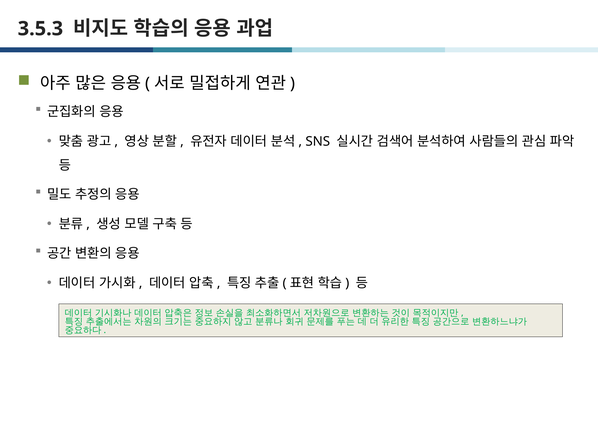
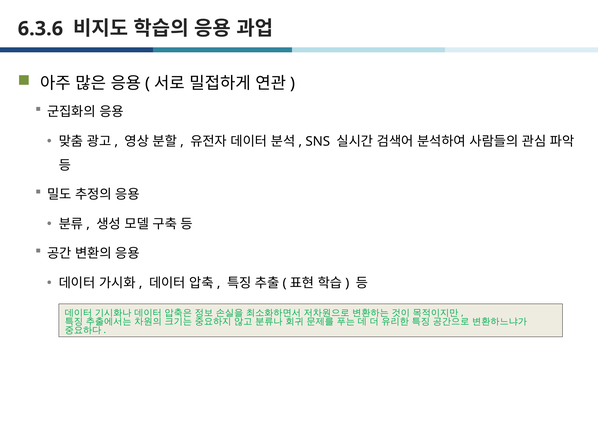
3.5.3: 3.5.3 -> 6.3.6
